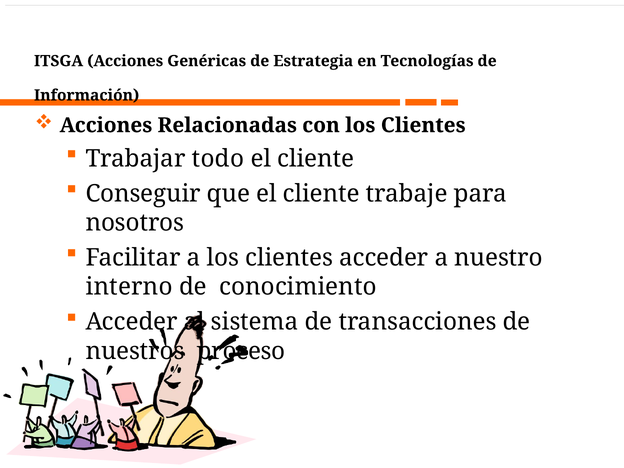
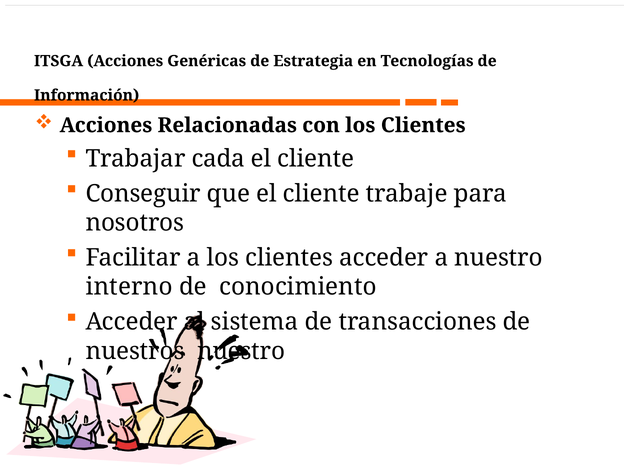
todo: todo -> cada
nuestros proceso: proceso -> nuestro
